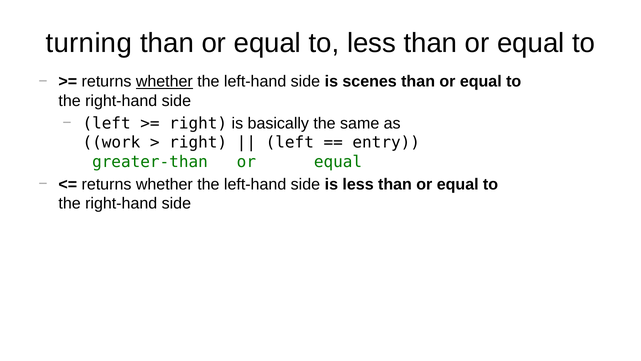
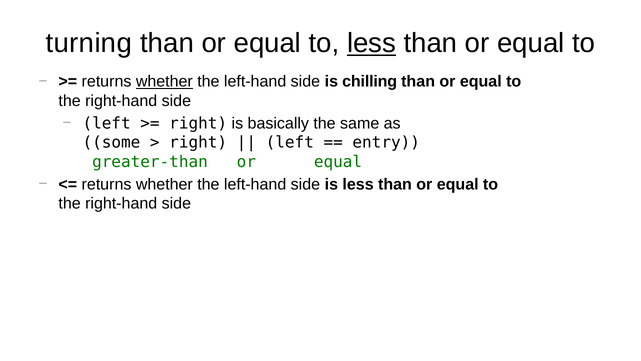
less at (372, 43) underline: none -> present
scenes: scenes -> chilling
work: work -> some
